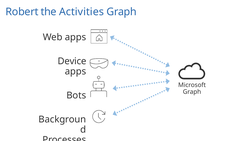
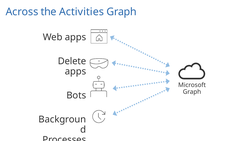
Robert: Robert -> Across
Device: Device -> Delete
